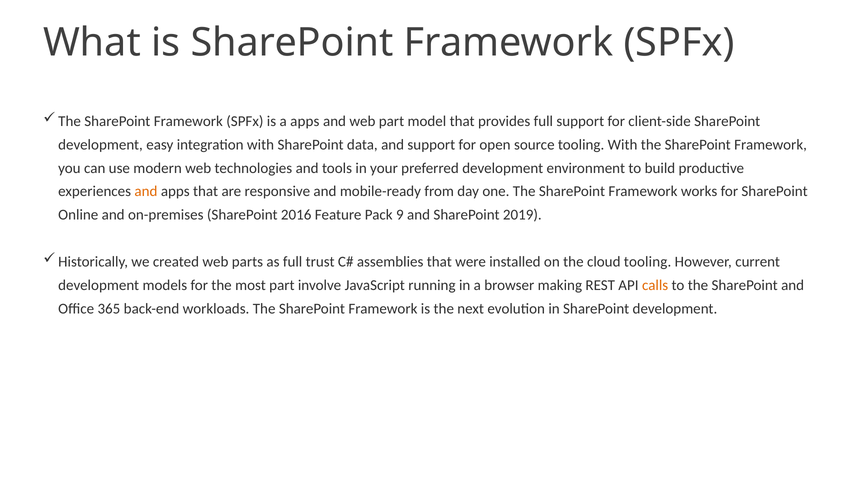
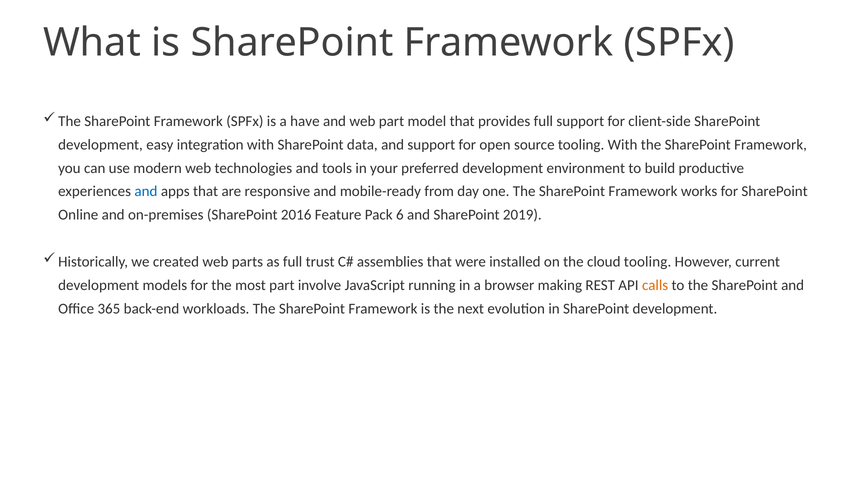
a apps: apps -> have
and at (146, 191) colour: orange -> blue
9: 9 -> 6
